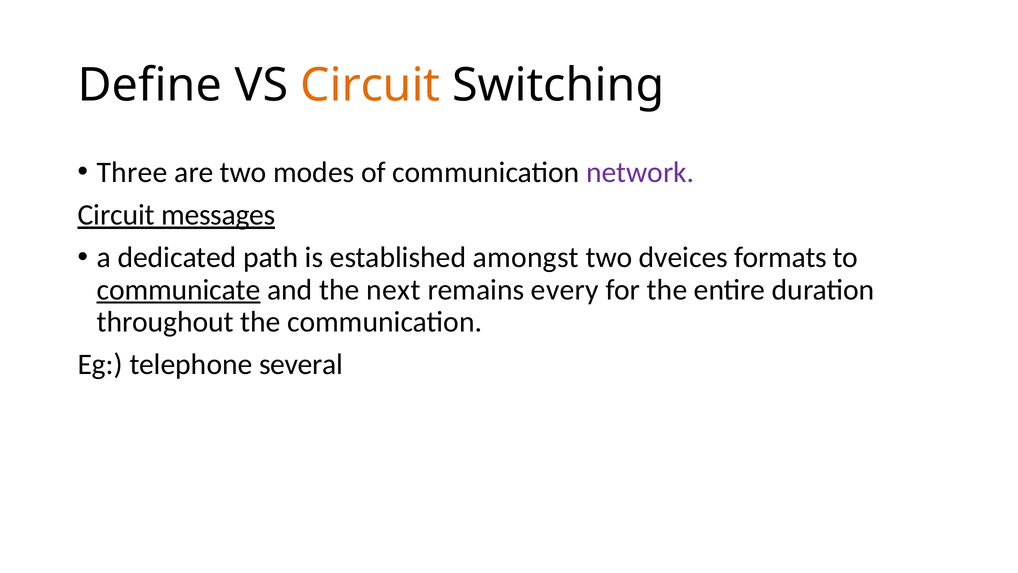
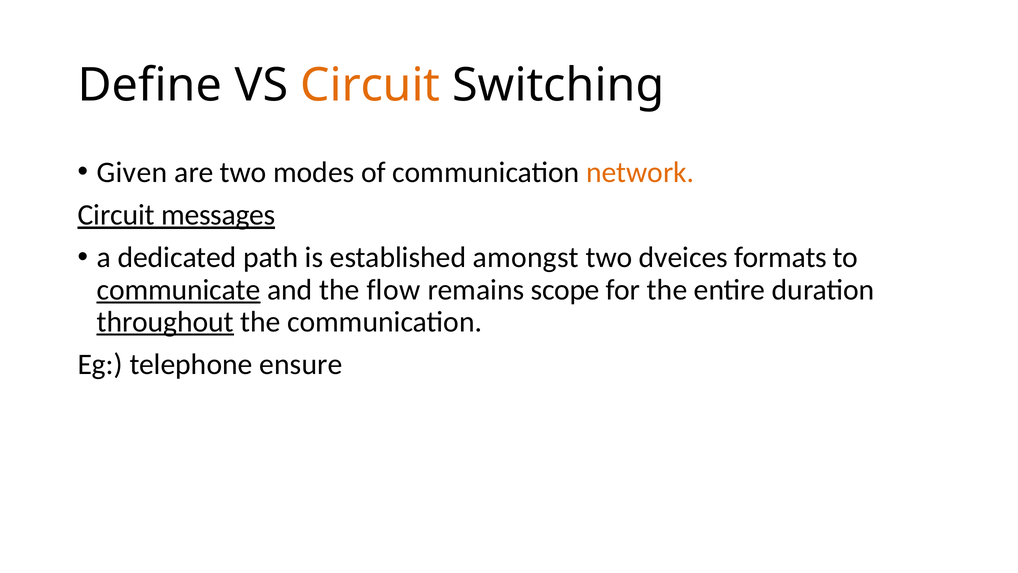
Three: Three -> Given
network colour: purple -> orange
next: next -> flow
every: every -> scope
throughout underline: none -> present
several: several -> ensure
